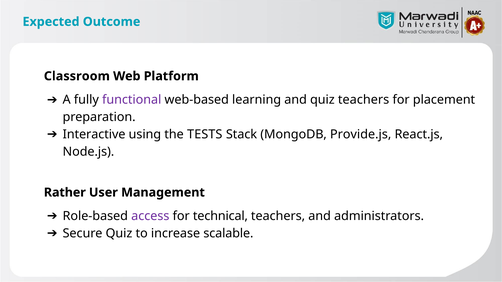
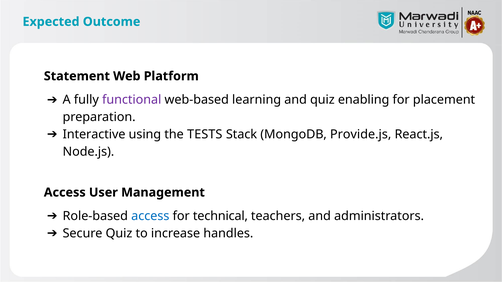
Classroom: Classroom -> Statement
quiz teachers: teachers -> enabling
Rather at (65, 193): Rather -> Access
access at (150, 216) colour: purple -> blue
scalable: scalable -> handles
